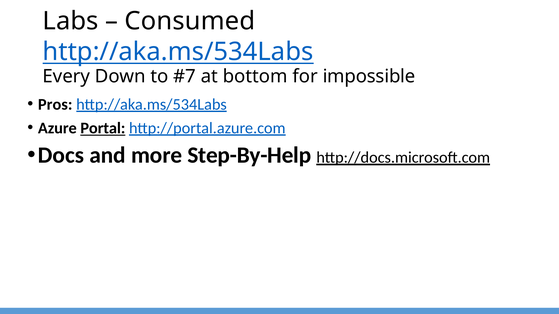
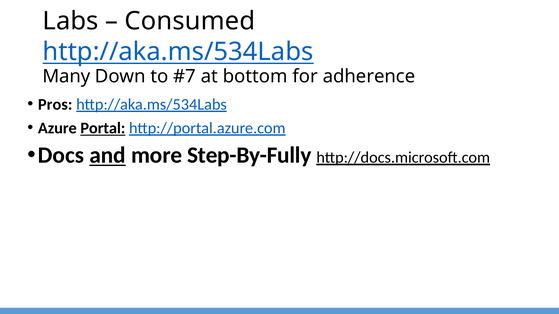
Every: Every -> Many
impossible: impossible -> adherence
and underline: none -> present
Step-By-Help: Step-By-Help -> Step-By-Fully
